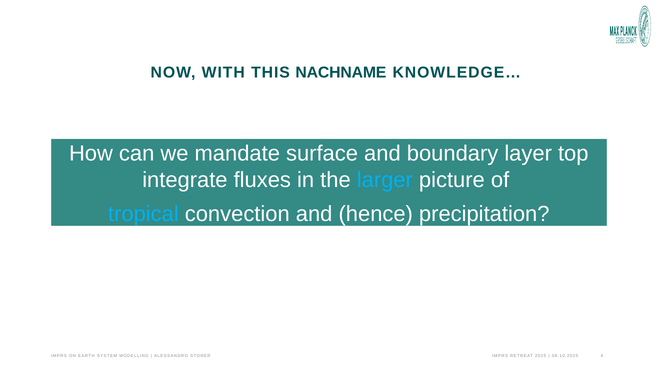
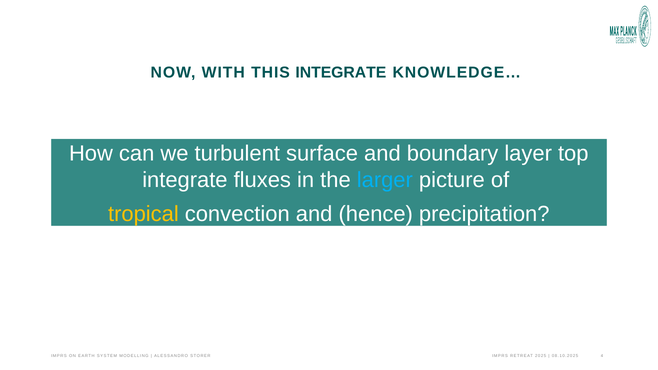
THIS NACHNAME: NACHNAME -> INTEGRATE
mandate: mandate -> turbulent
tropical colour: light blue -> yellow
